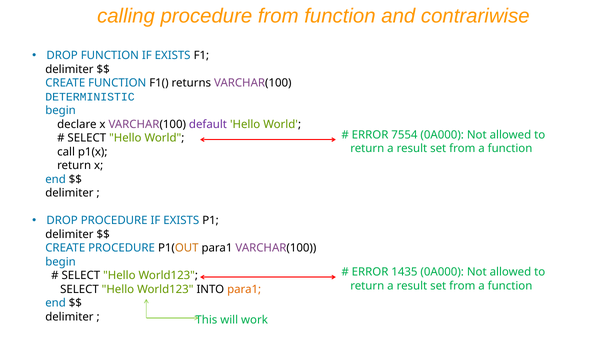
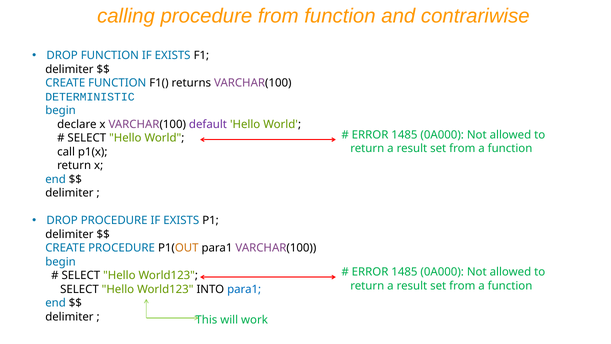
7554 at (404, 135): 7554 -> 1485
1435 at (404, 272): 1435 -> 1485
para1 at (244, 289) colour: orange -> blue
